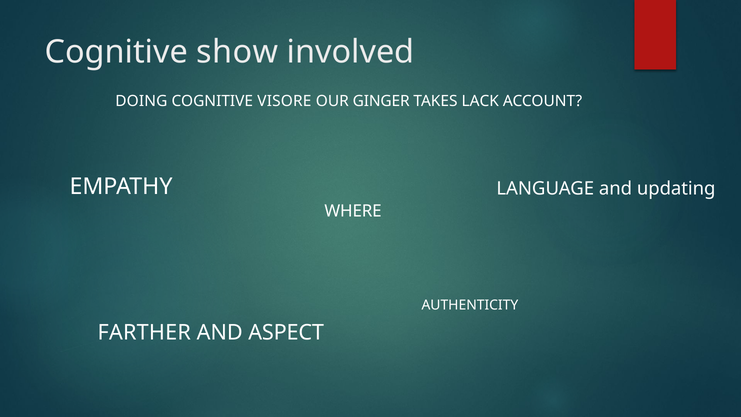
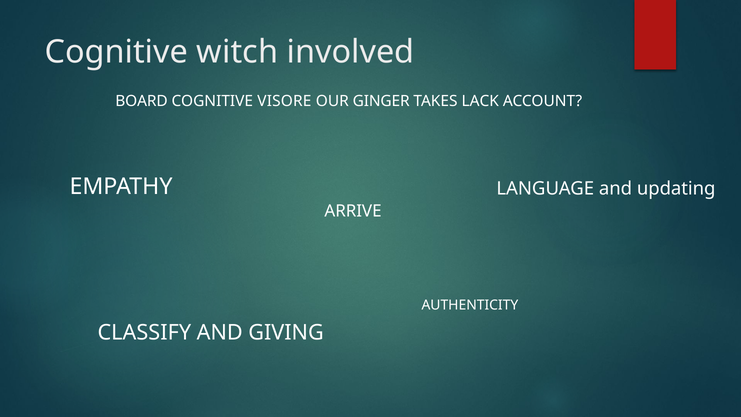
show: show -> witch
DOING: DOING -> BOARD
WHERE: WHERE -> ARRIVE
FARTHER: FARTHER -> CLASSIFY
ASPECT: ASPECT -> GIVING
